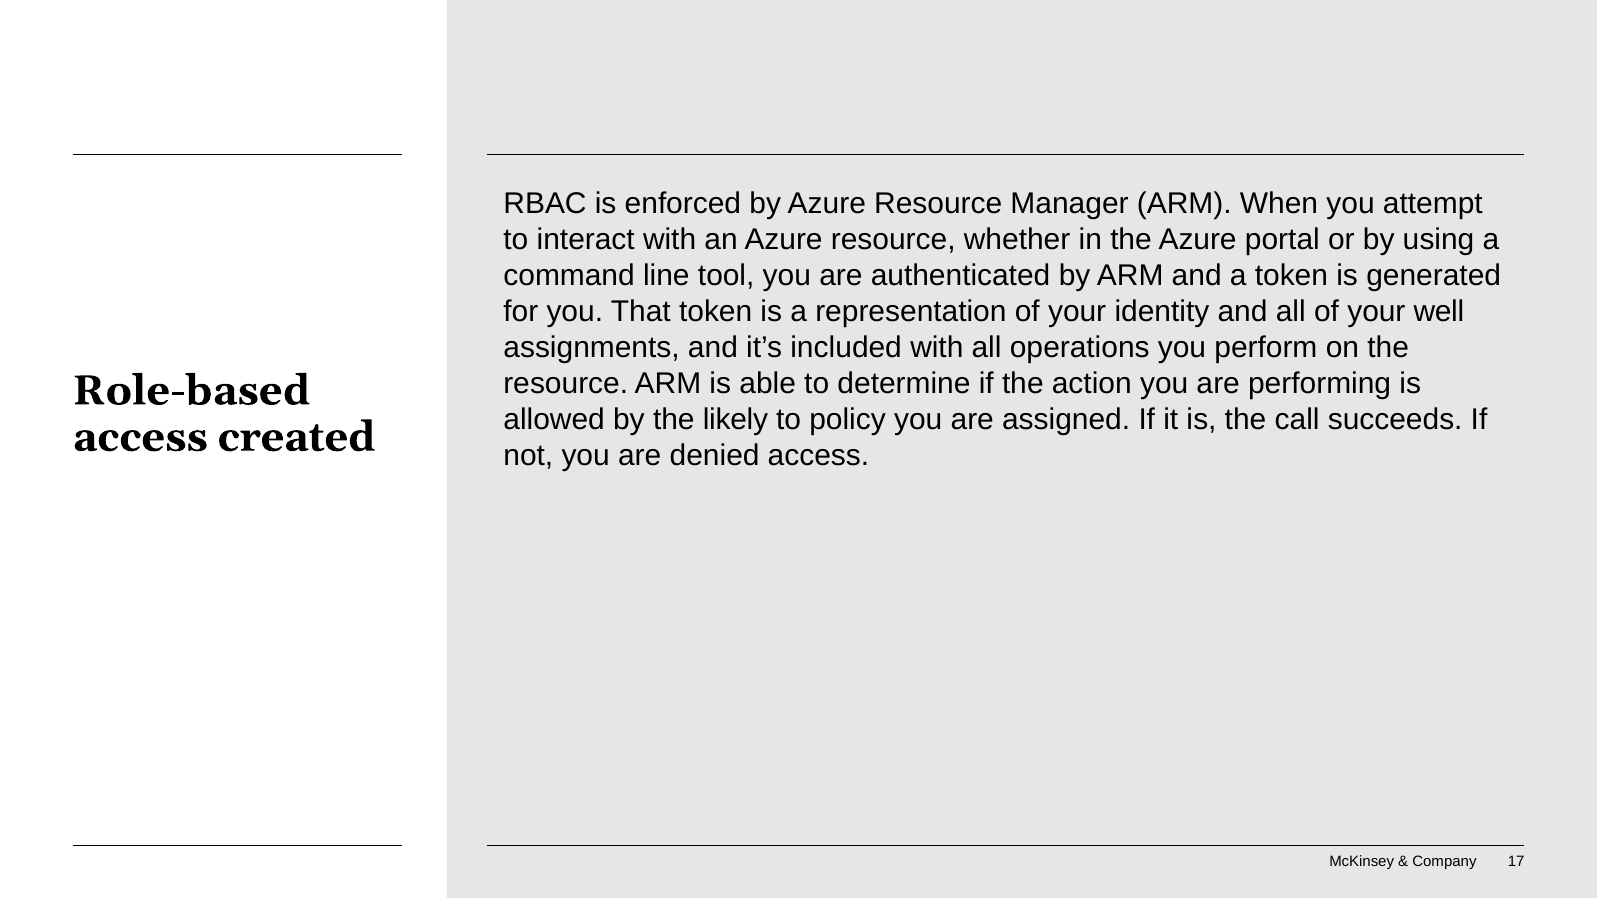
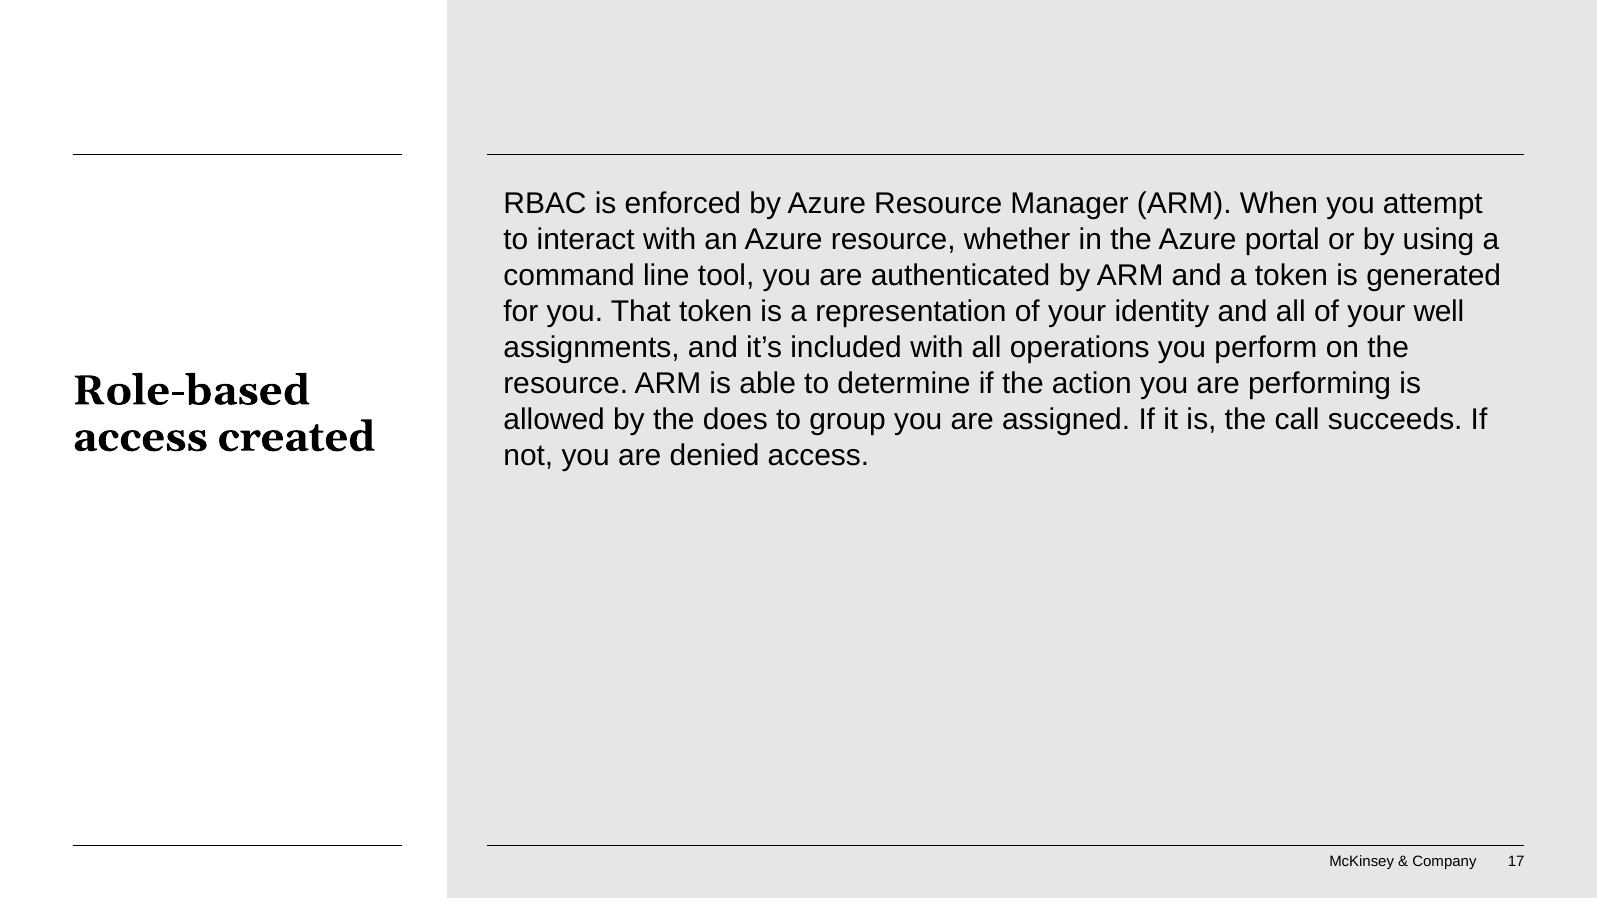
likely: likely -> does
policy: policy -> group
